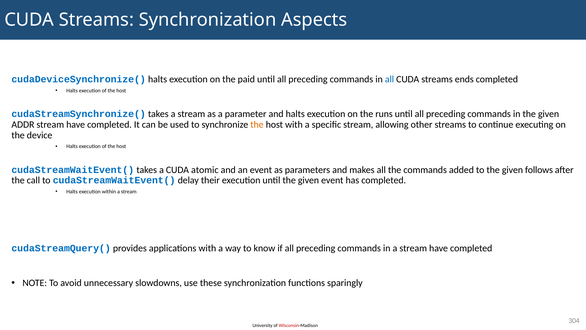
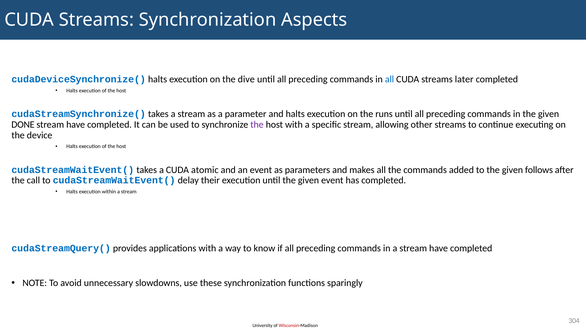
paid: paid -> dive
ends: ends -> later
ADDR: ADDR -> DONE
the at (257, 124) colour: orange -> purple
